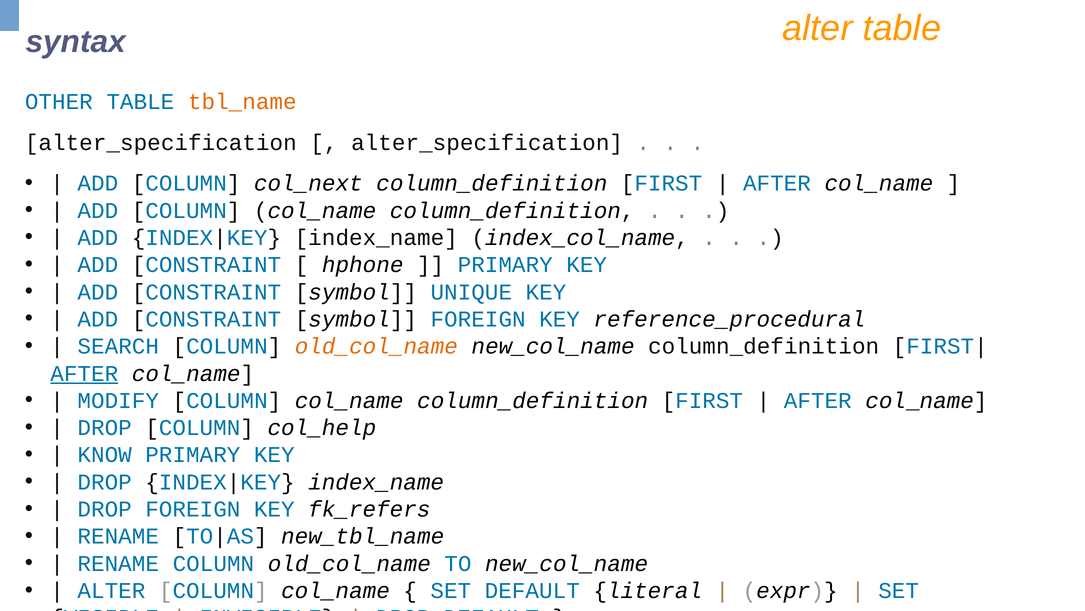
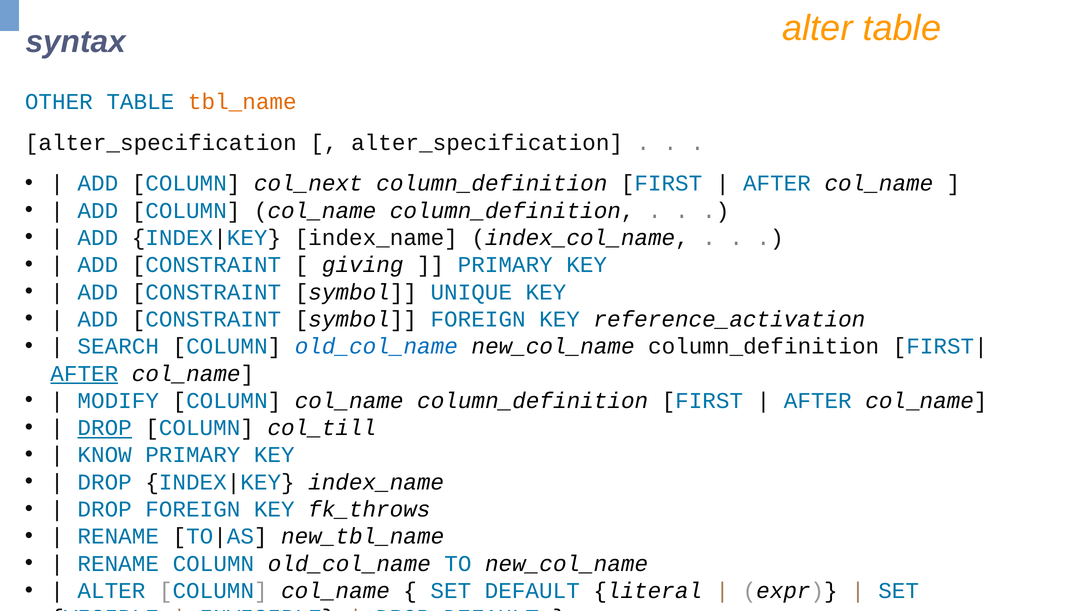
hphone: hphone -> giving
reference_procedural: reference_procedural -> reference_activation
old_col_name at (376, 346) colour: orange -> blue
DROP at (105, 427) underline: none -> present
col_help: col_help -> col_till
fk_refers: fk_refers -> fk_throws
